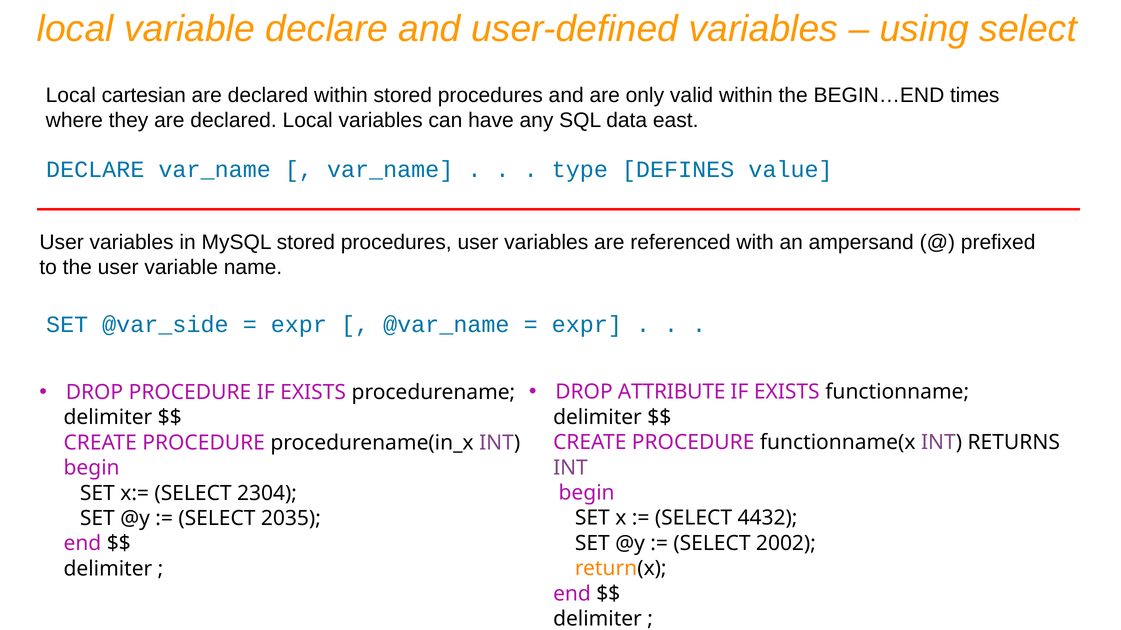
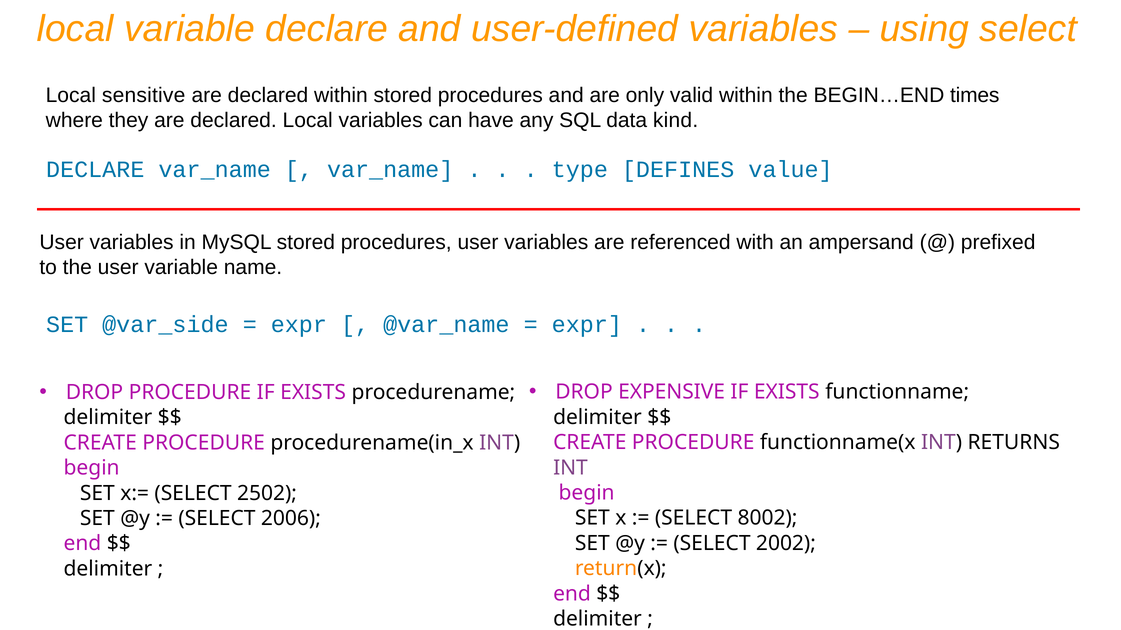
cartesian: cartesian -> sensitive
east: east -> kind
ATTRIBUTE: ATTRIBUTE -> EXPENSIVE
2304: 2304 -> 2502
4432: 4432 -> 8002
2035: 2035 -> 2006
